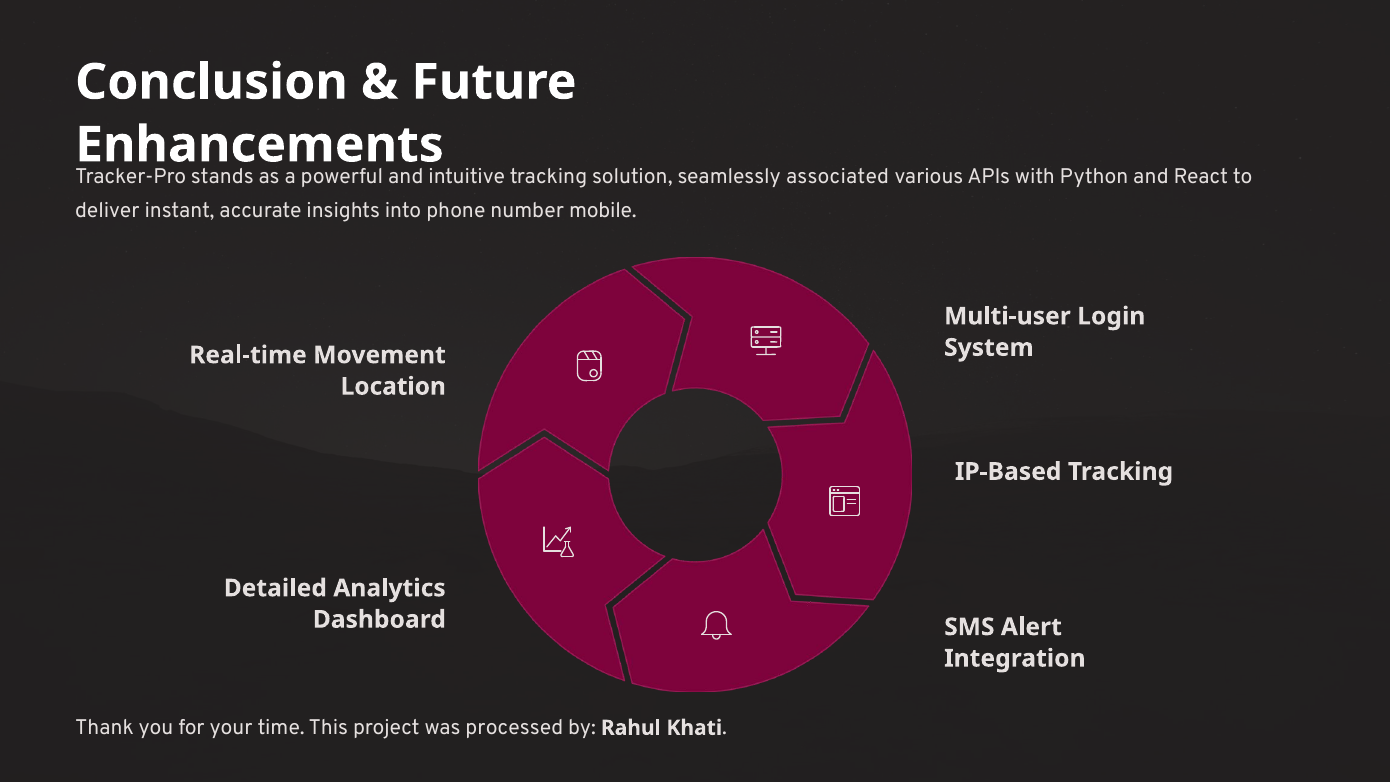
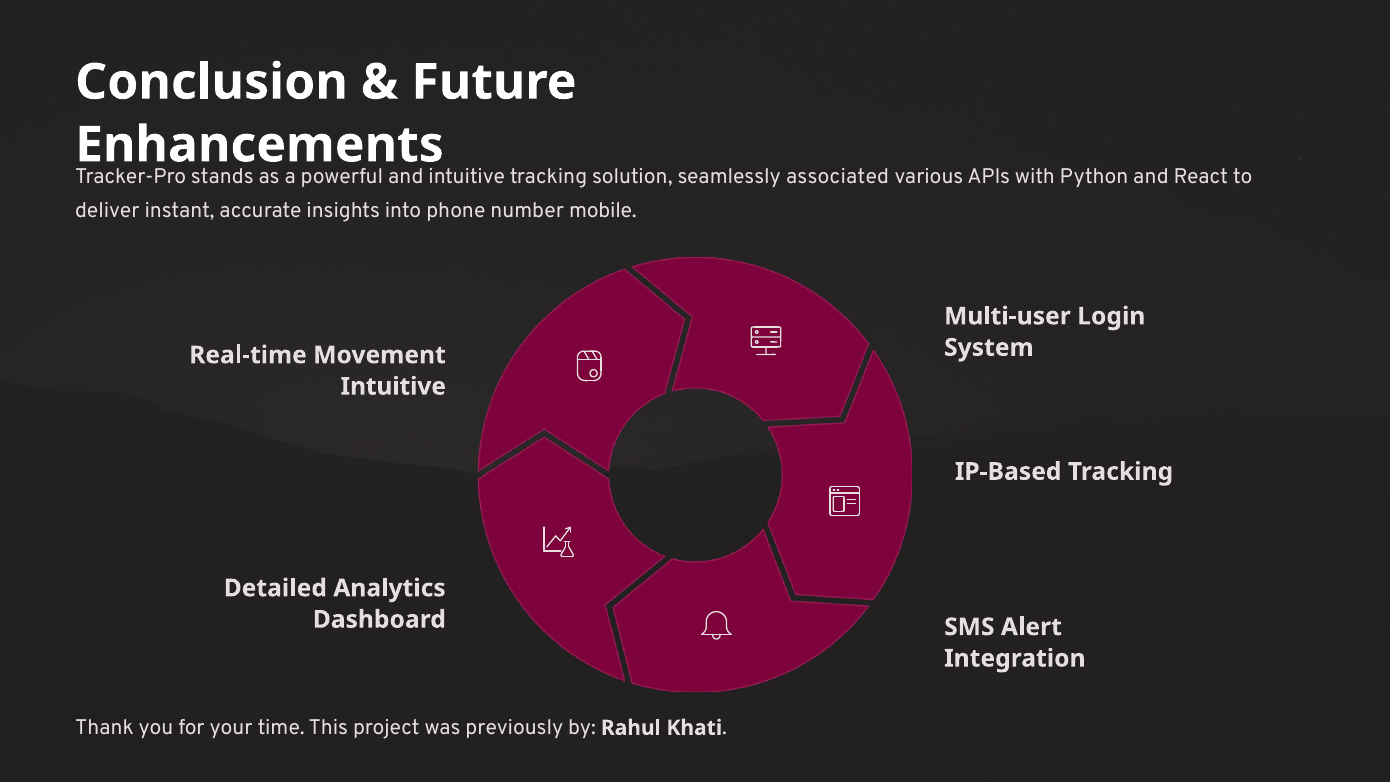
Location at (393, 386): Location -> Intuitive
processed: processed -> previously
